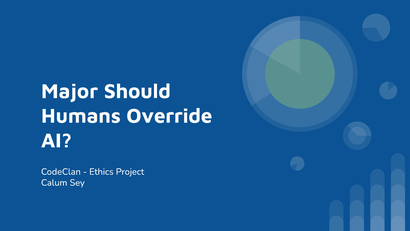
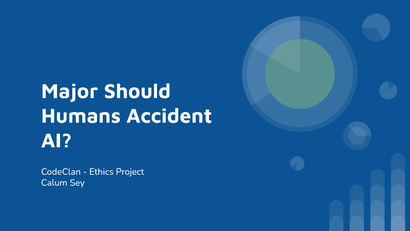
Override: Override -> Accident
